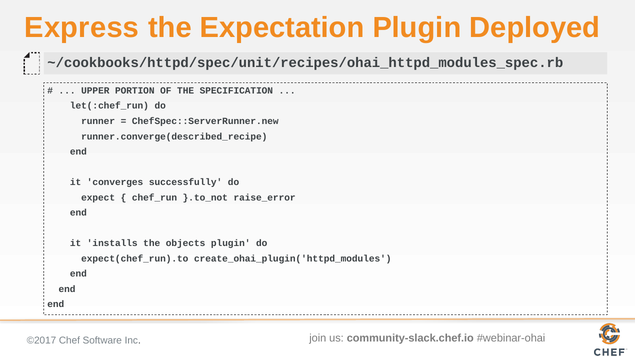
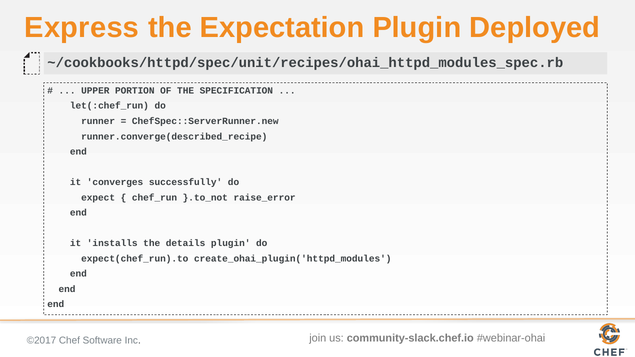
objects: objects -> details
